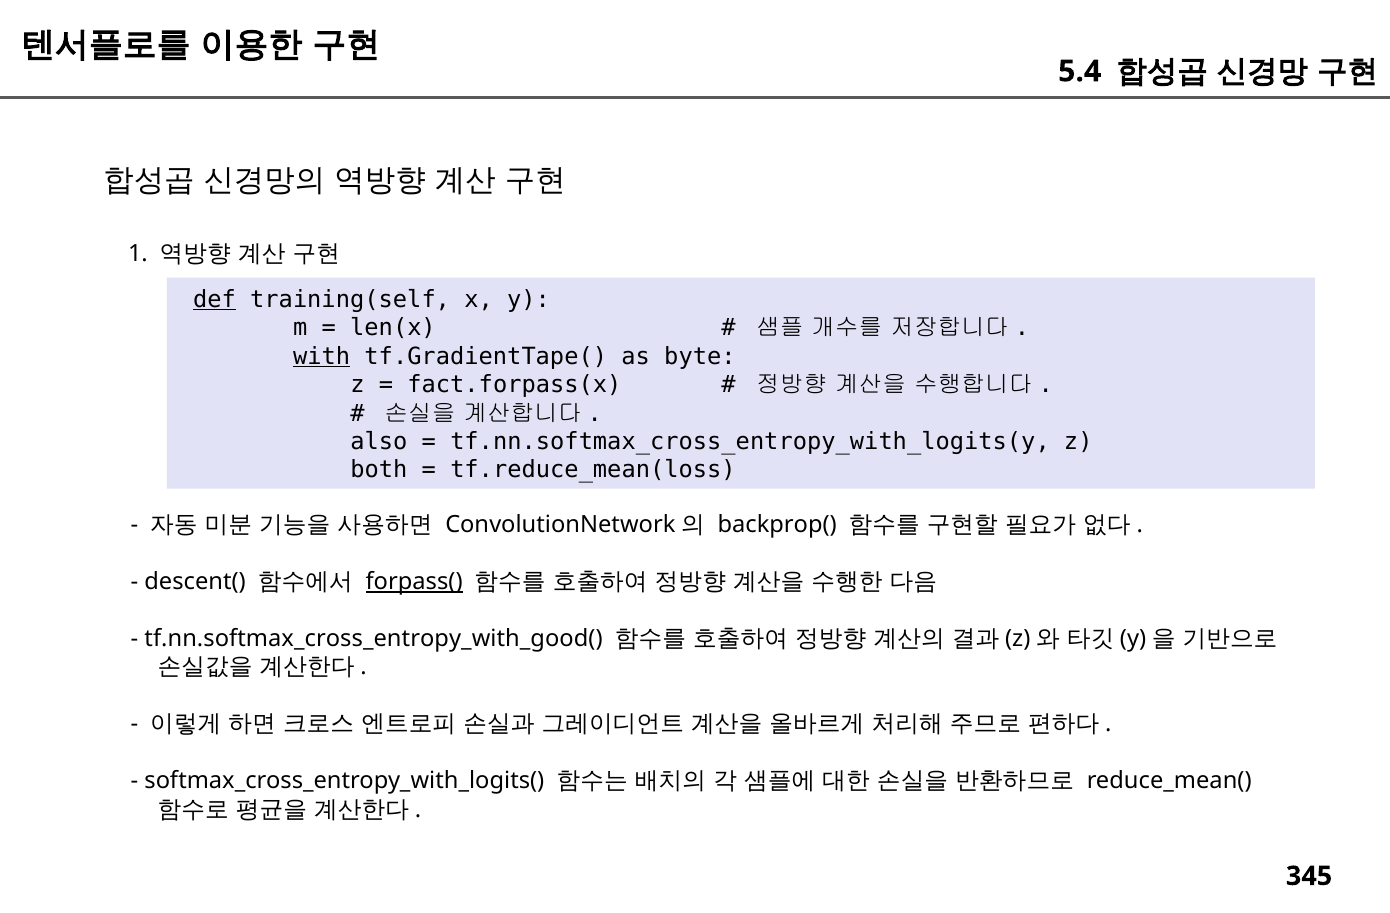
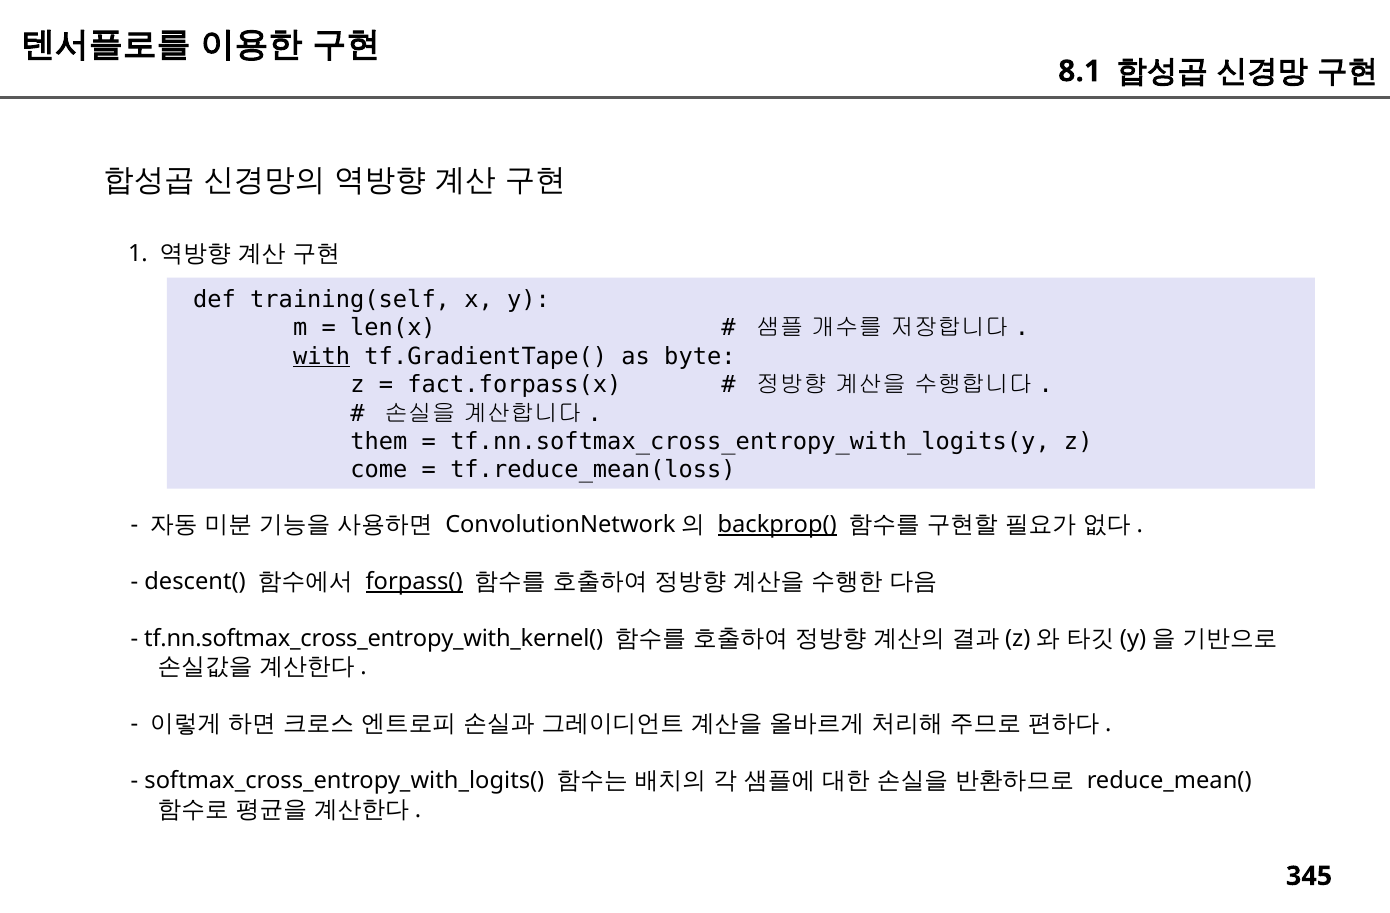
5.4: 5.4 -> 8.1
def underline: present -> none
also: also -> them
both: both -> come
backprop( underline: none -> present
tf.nn.softmax_cross_entropy_with_good(: tf.nn.softmax_cross_entropy_with_good( -> tf.nn.softmax_cross_entropy_with_kernel(
